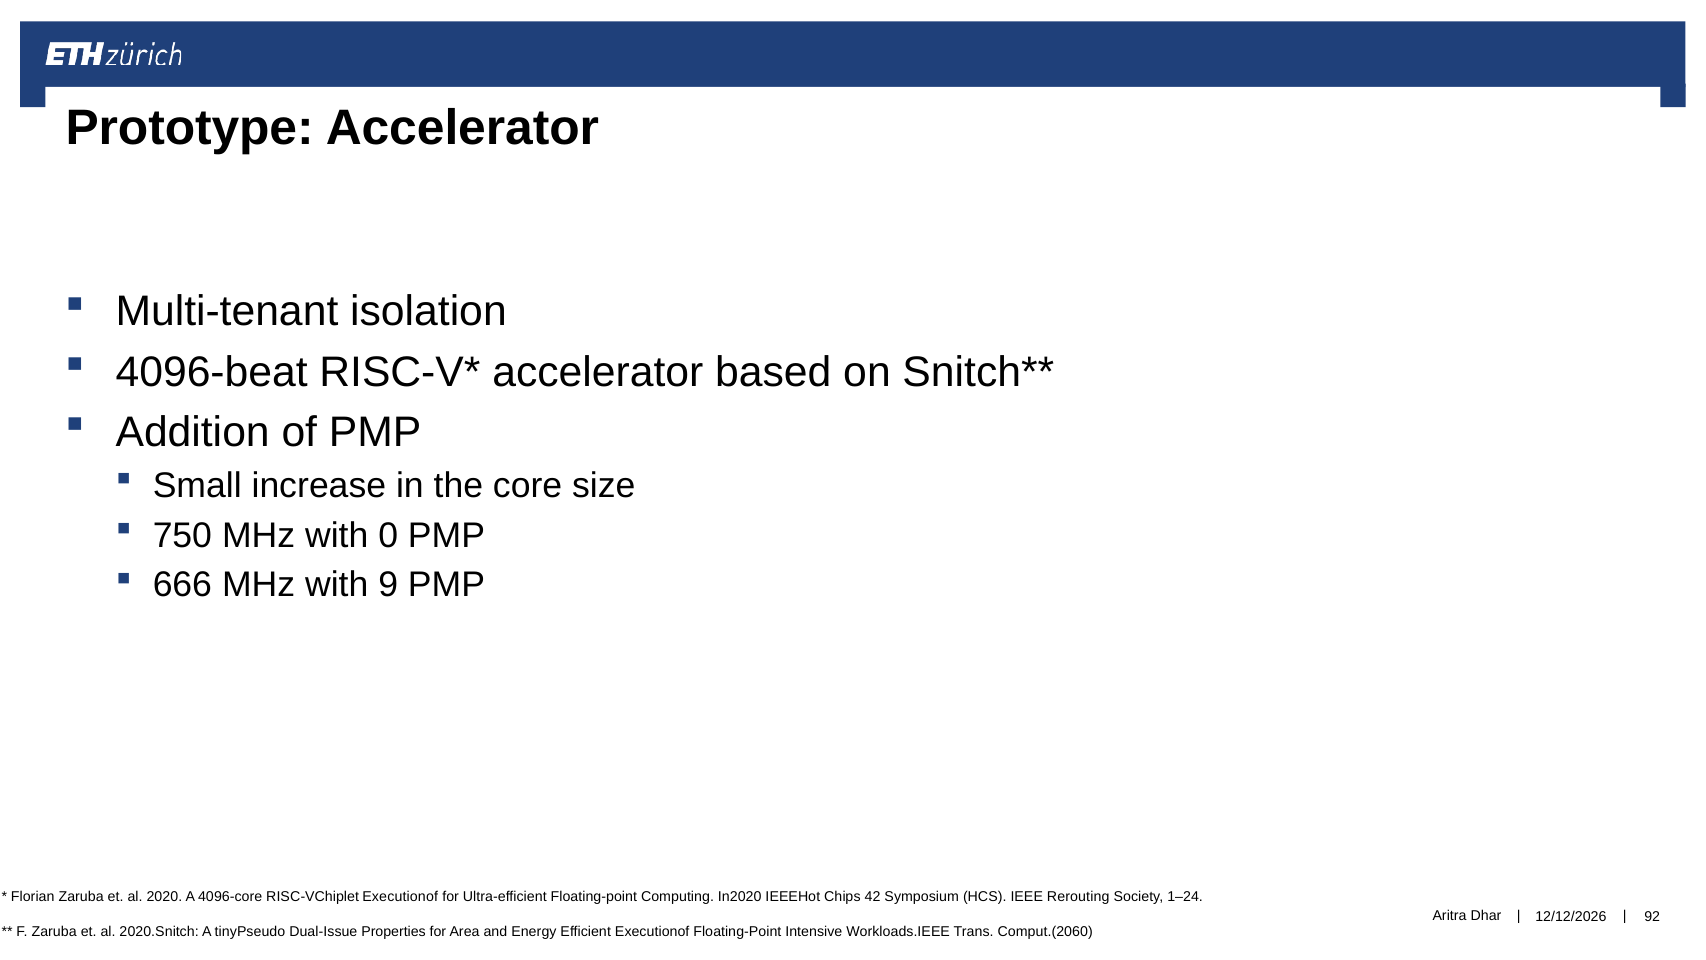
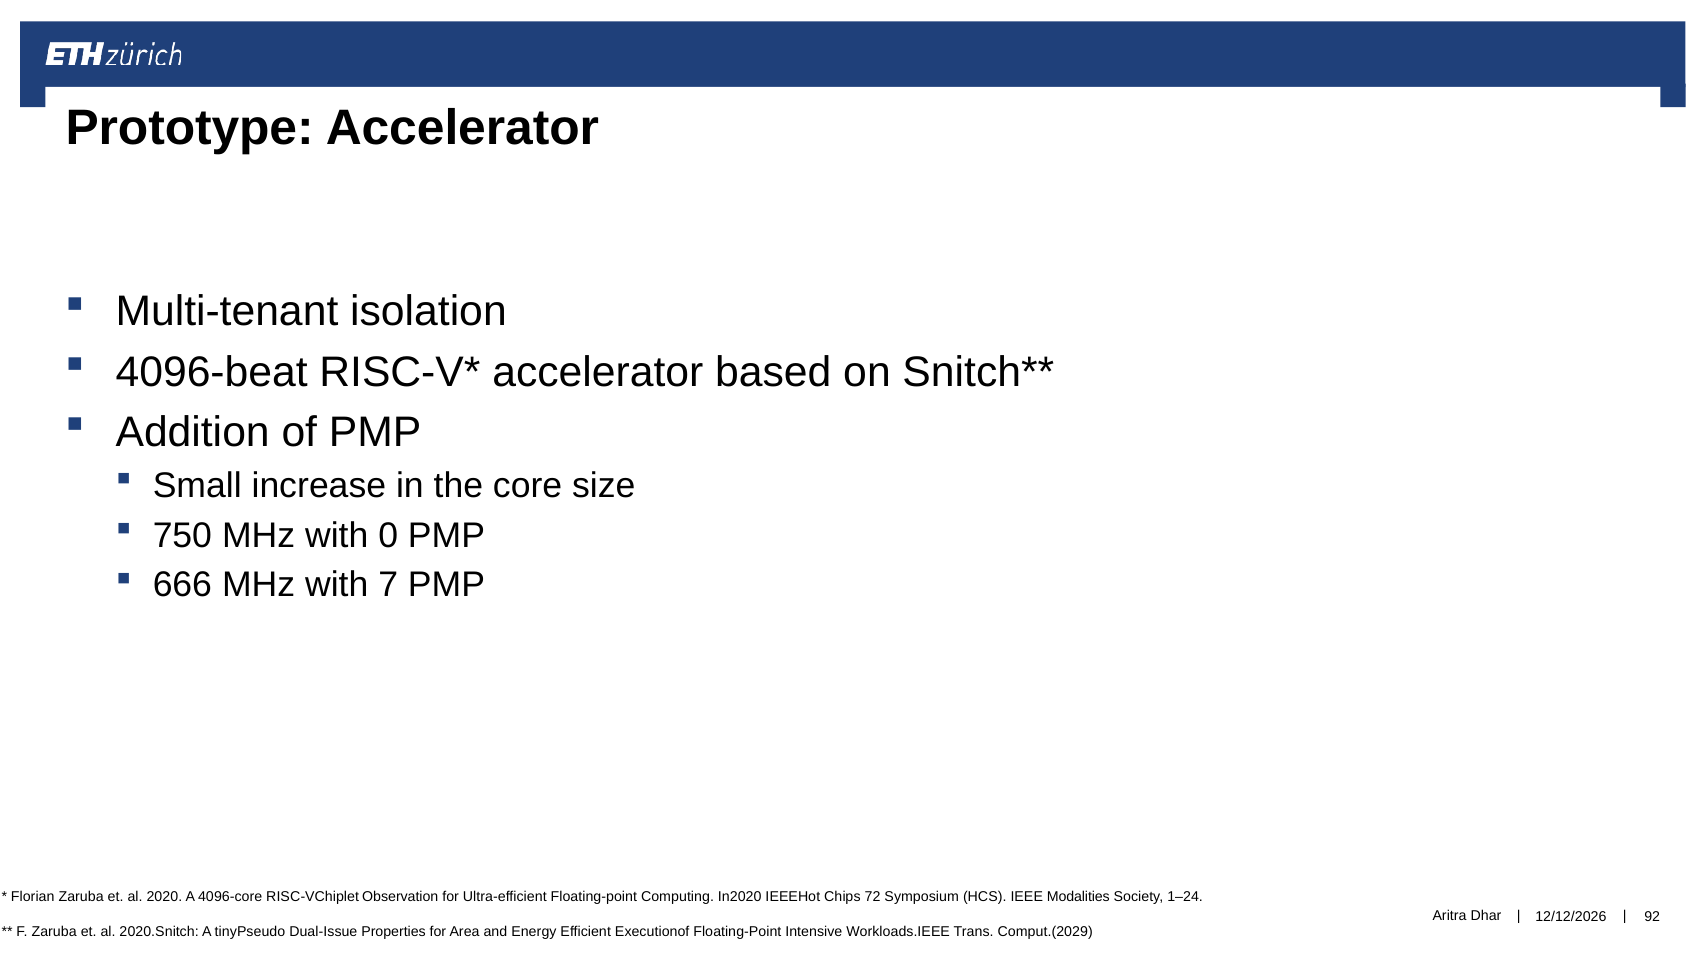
9: 9 -> 7
RISC-VChiplet Executionof: Executionof -> Observation
42: 42 -> 72
Rerouting: Rerouting -> Modalities
Comput.(2060: Comput.(2060 -> Comput.(2029
